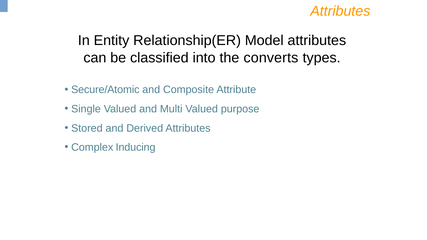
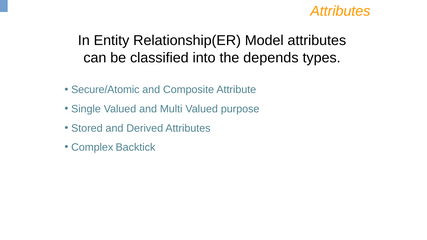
converts: converts -> depends
Inducing: Inducing -> Backtick
